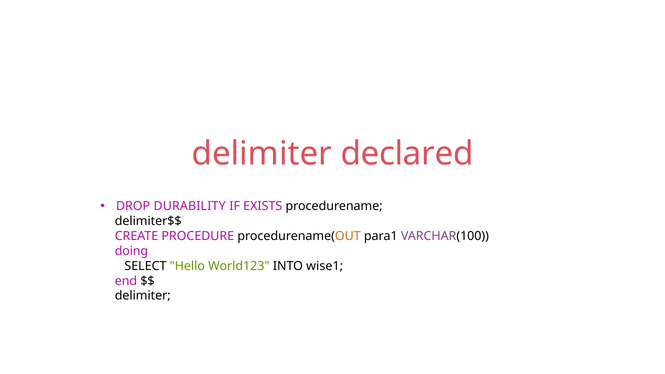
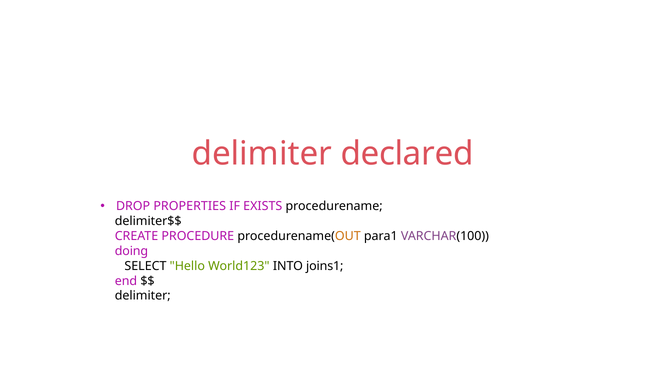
DURABILITY: DURABILITY -> PROPERTIES
wise1: wise1 -> joins1
